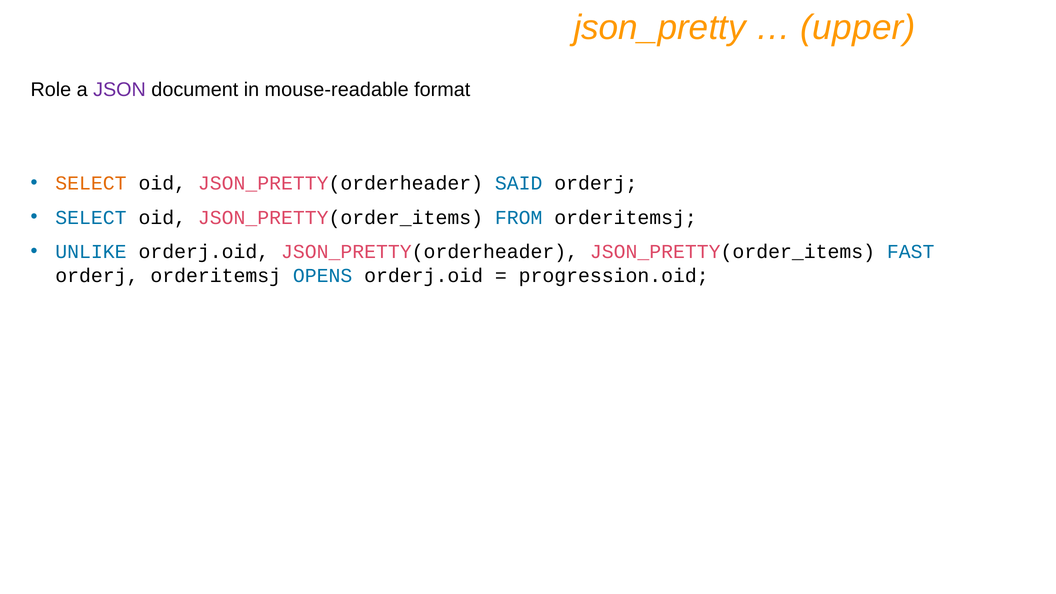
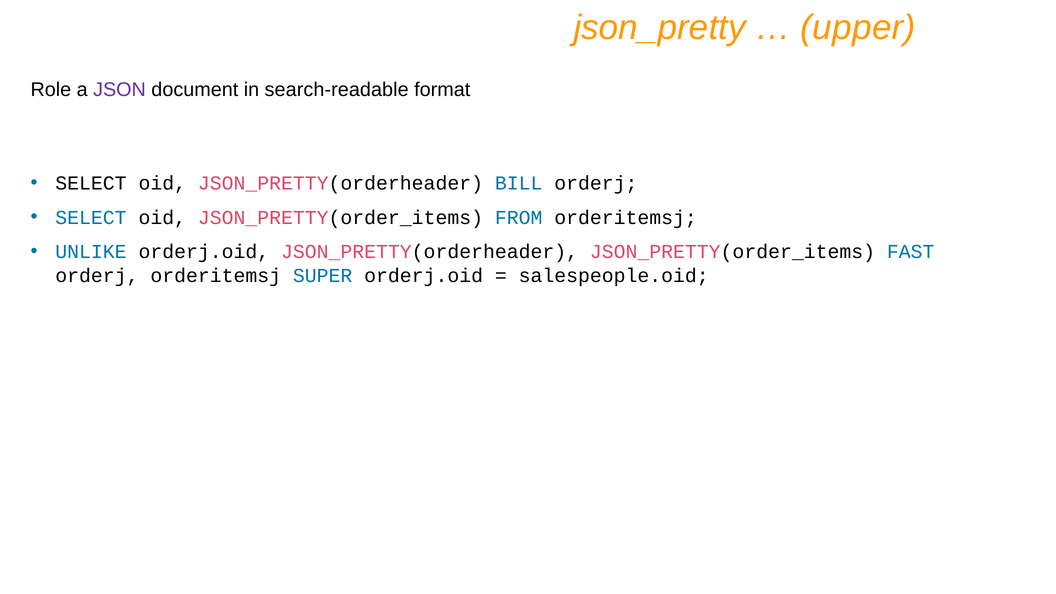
mouse-readable: mouse-readable -> search-readable
SELECT at (91, 183) colour: orange -> black
SAID: SAID -> BILL
OPENS: OPENS -> SUPER
progression.oid: progression.oid -> salespeople.oid
